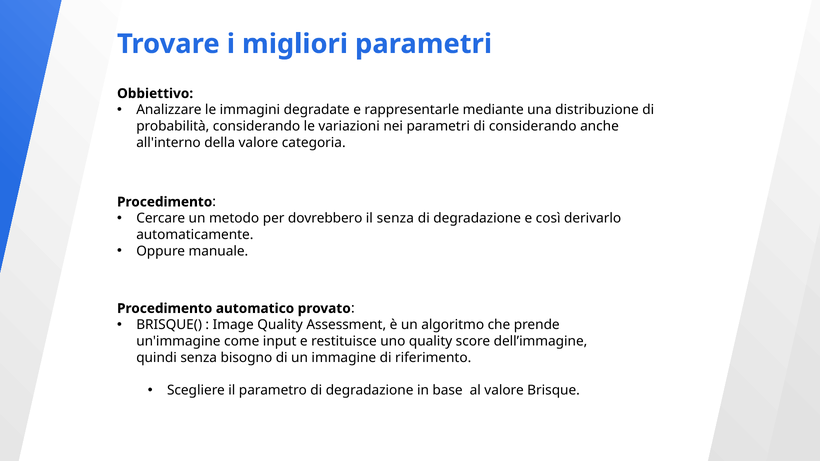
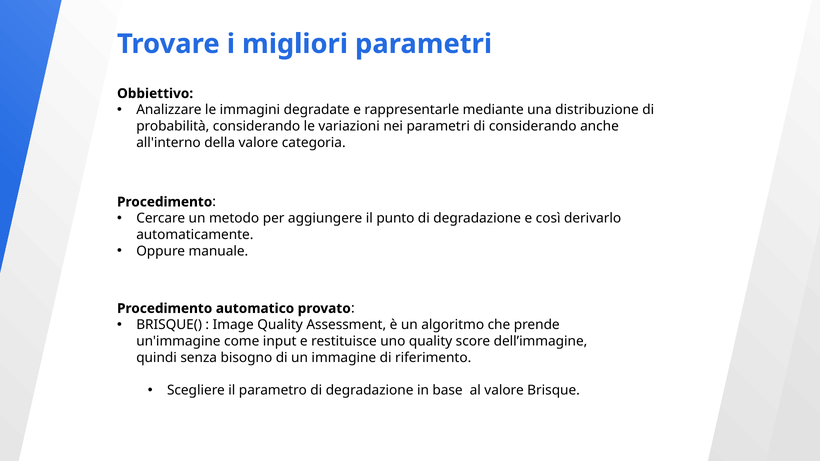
dovrebbero: dovrebbero -> aggiungere
il senza: senza -> punto
